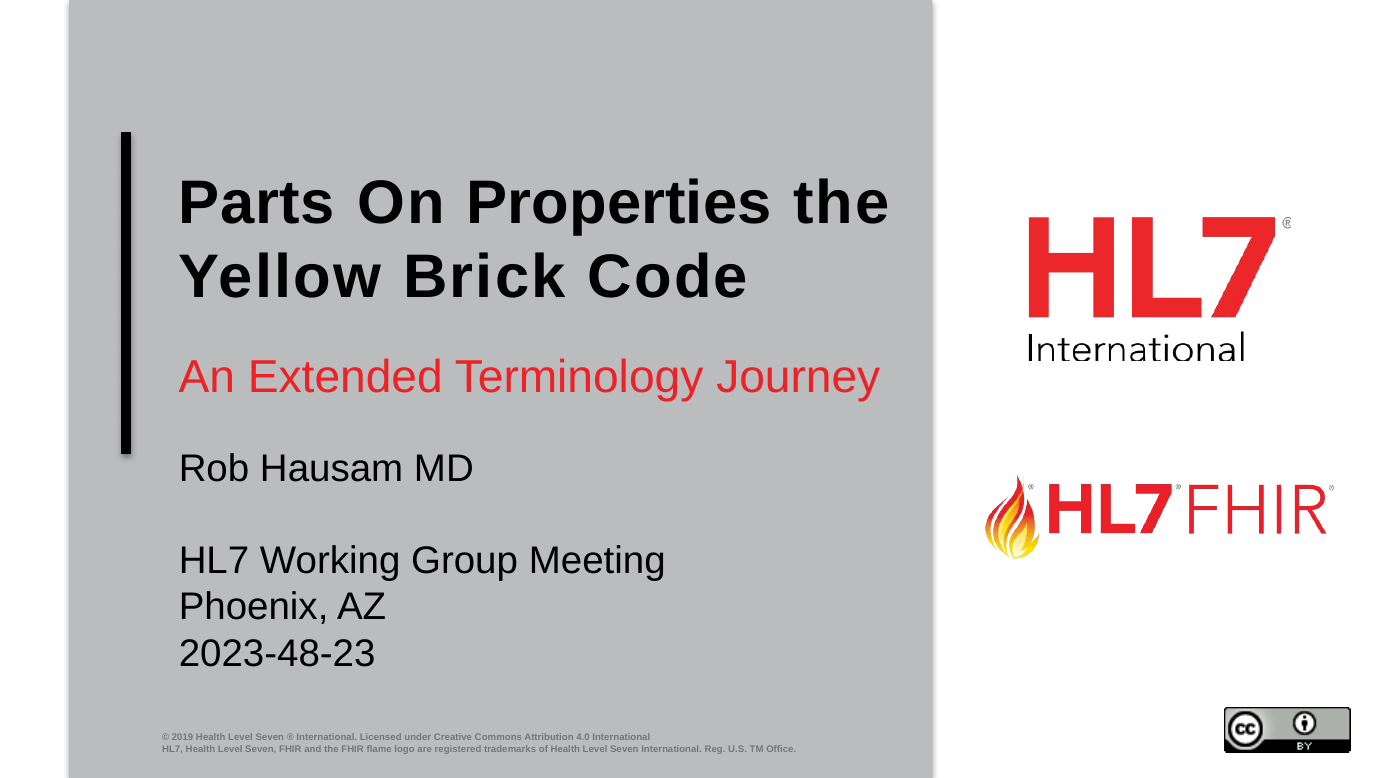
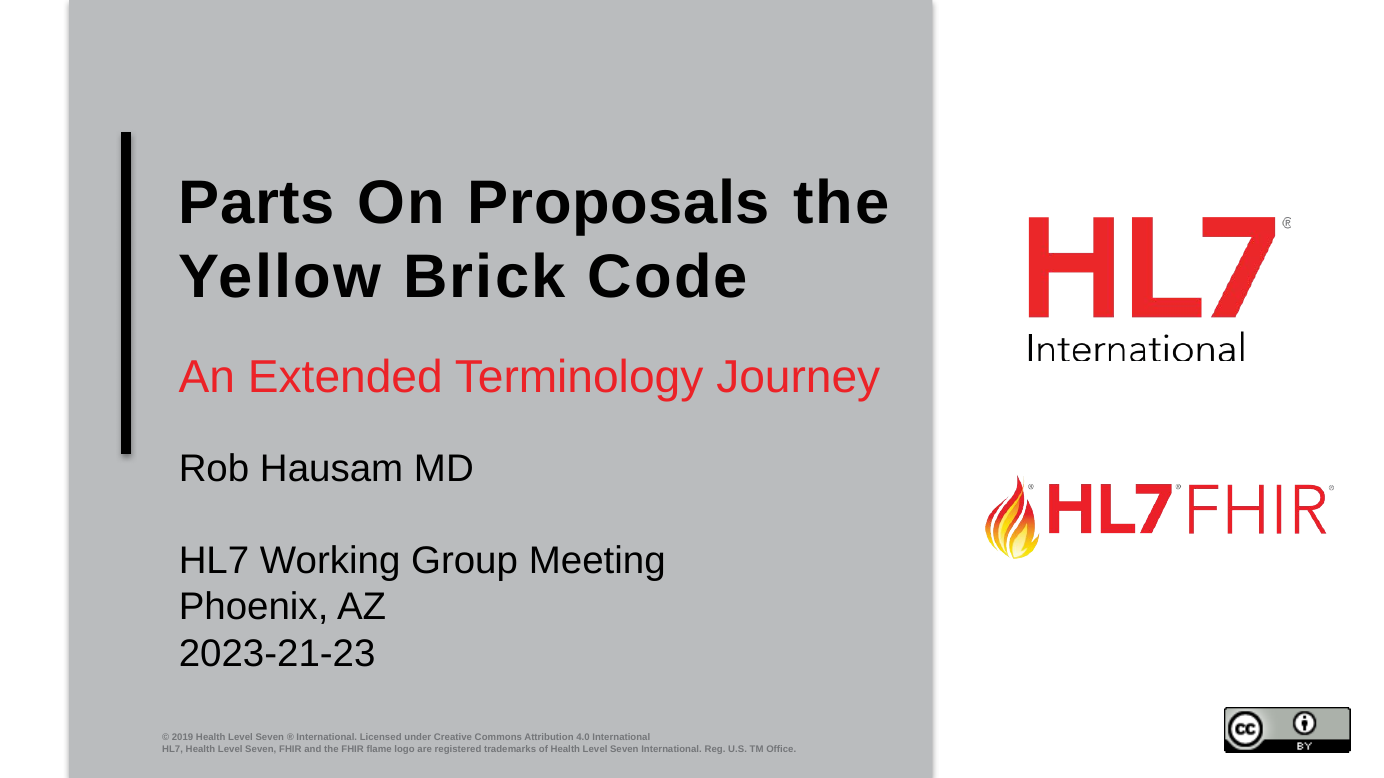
Properties: Properties -> Proposals
2023-48-23: 2023-48-23 -> 2023-21-23
